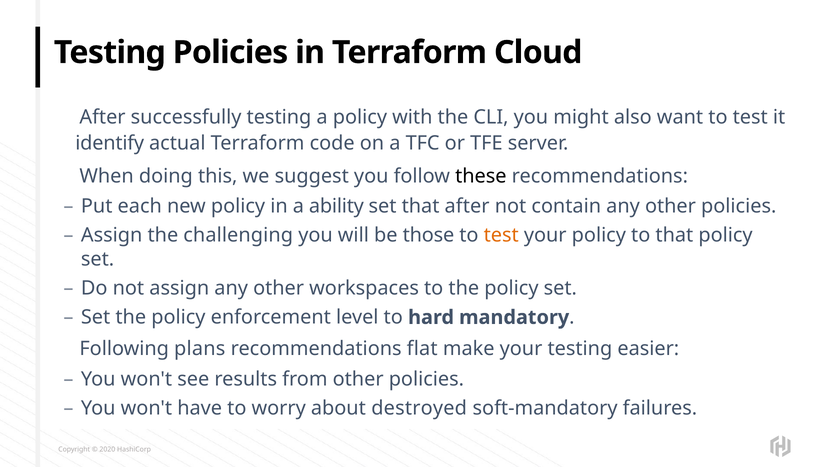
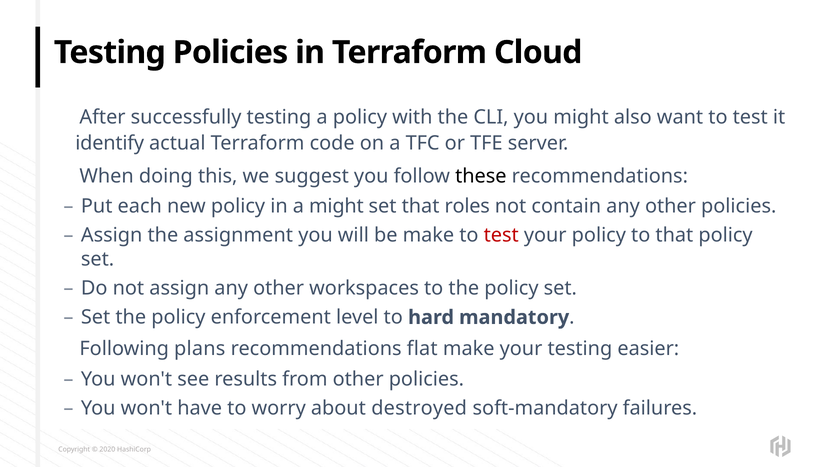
a ability: ability -> might
that after: after -> roles
challenging: challenging -> assignment
be those: those -> make
test at (501, 236) colour: orange -> red
